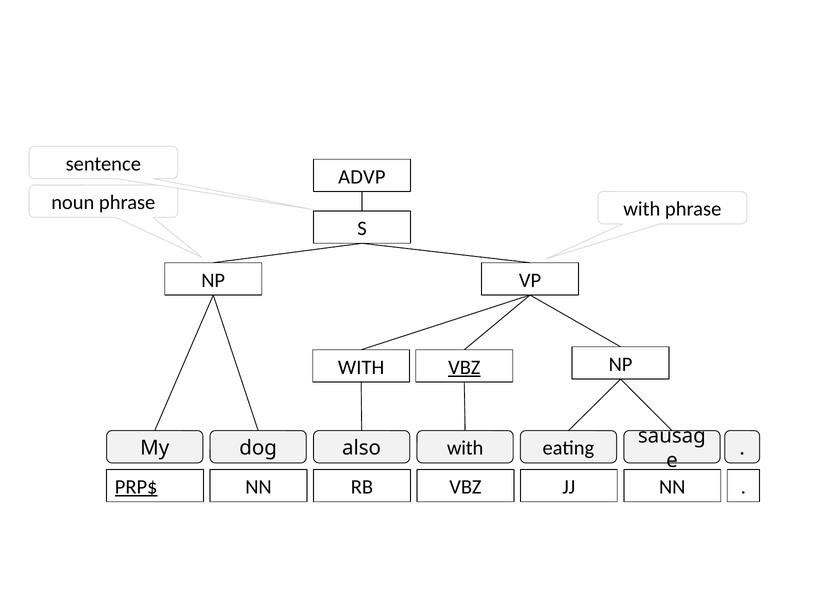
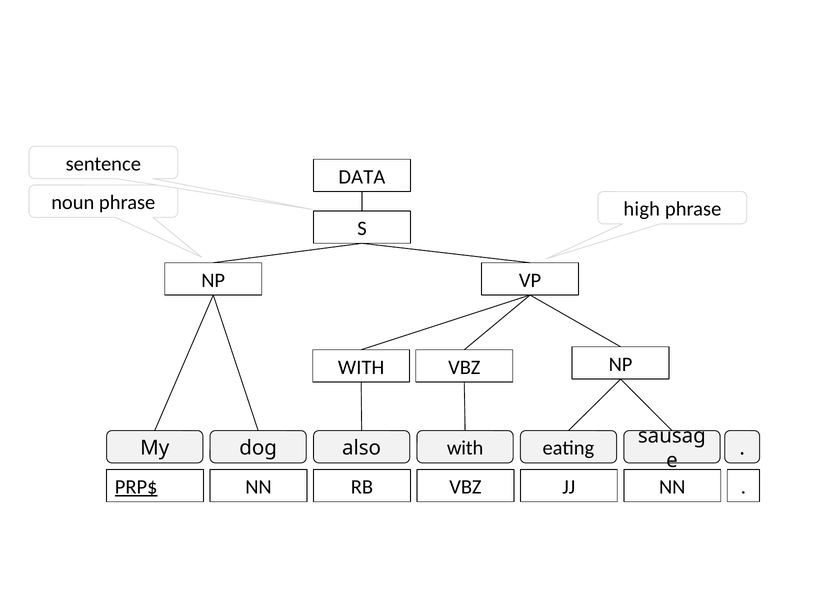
ADVP: ADVP -> DATA
with at (642, 209): with -> high
VBZ at (464, 367) underline: present -> none
